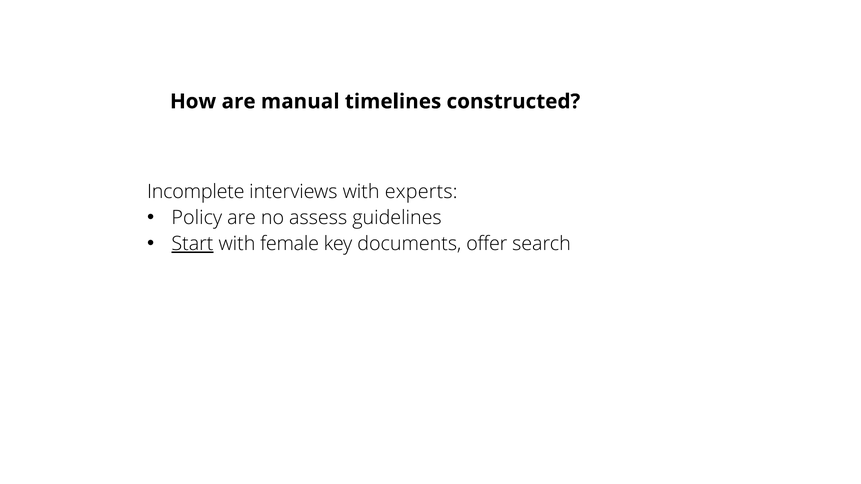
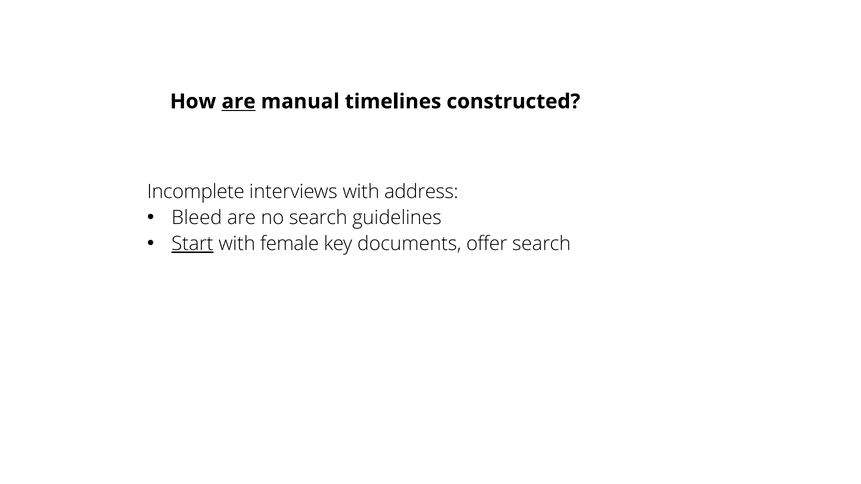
are at (239, 102) underline: none -> present
experts: experts -> address
Policy: Policy -> Bleed
no assess: assess -> search
